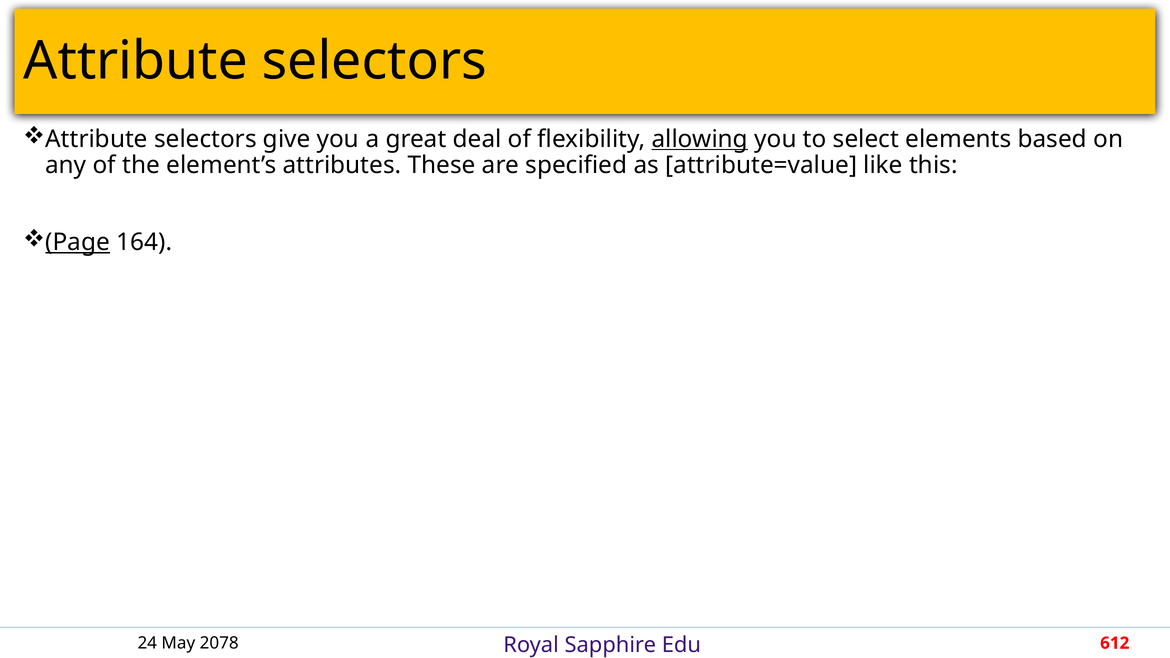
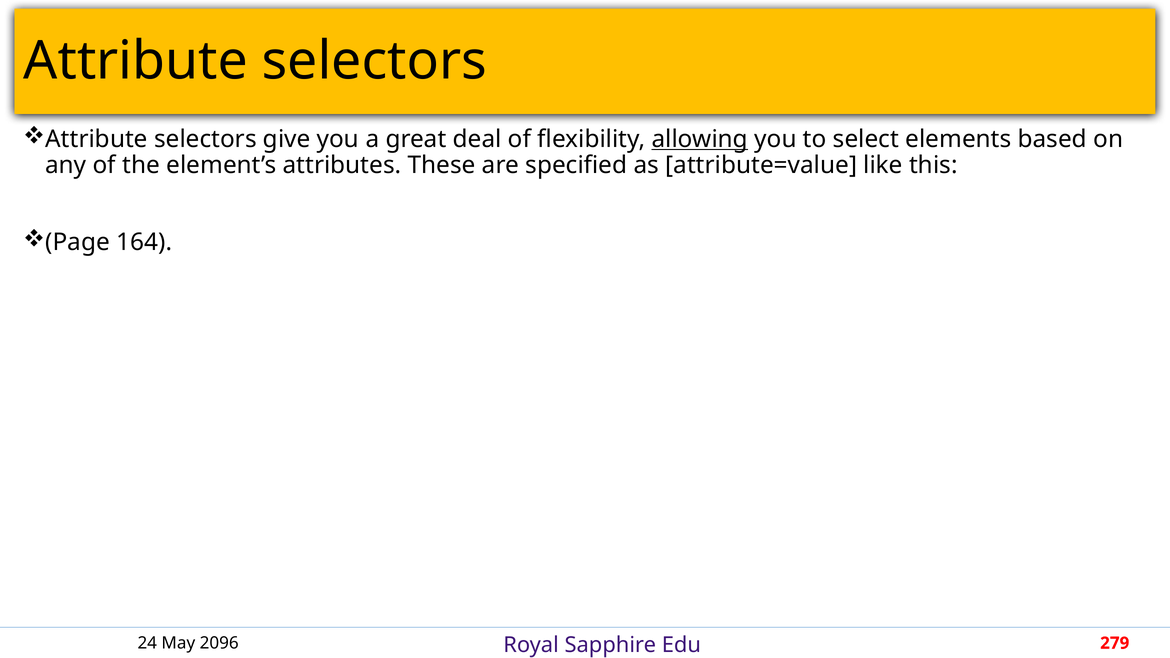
Page underline: present -> none
2078: 2078 -> 2096
612: 612 -> 279
